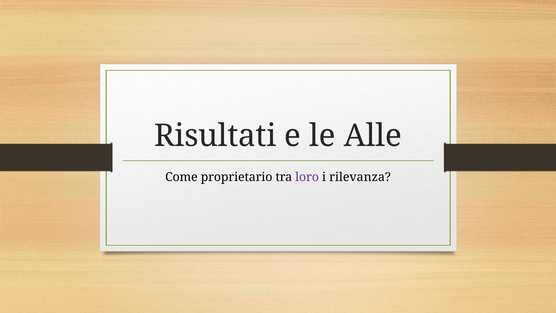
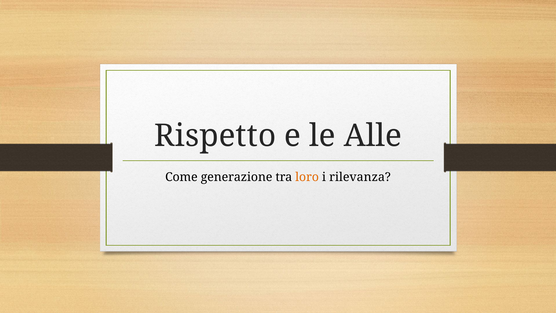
Risultati: Risultati -> Rispetto
proprietario: proprietario -> generazione
loro colour: purple -> orange
